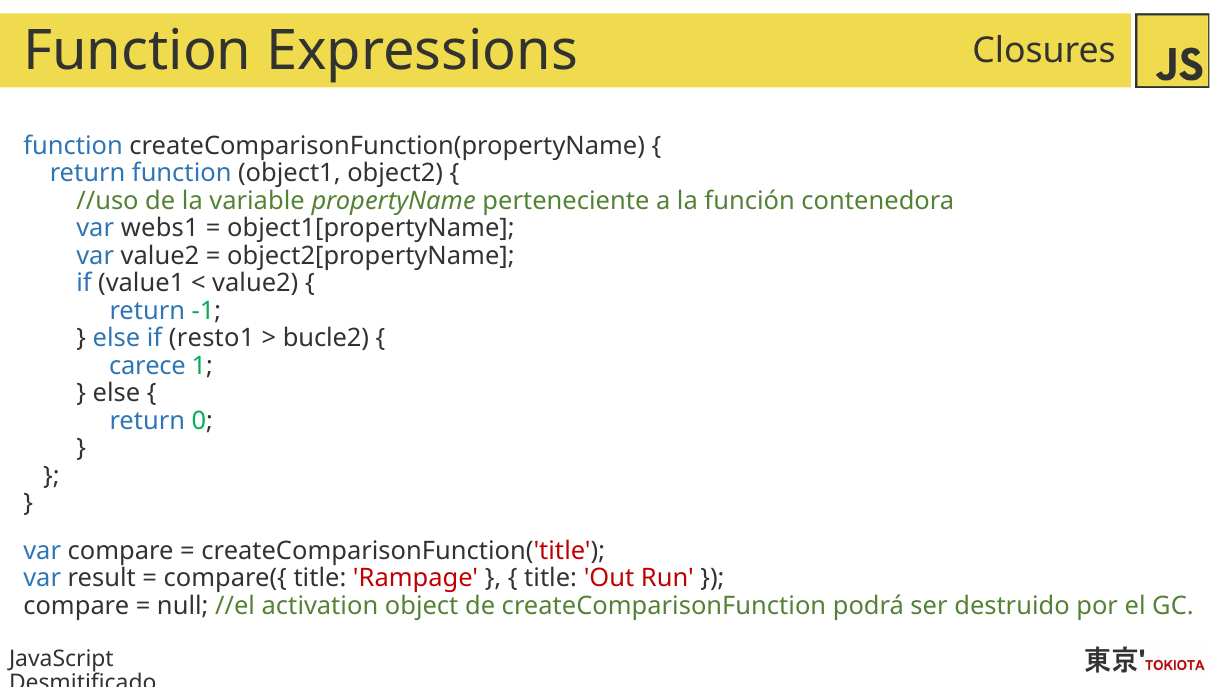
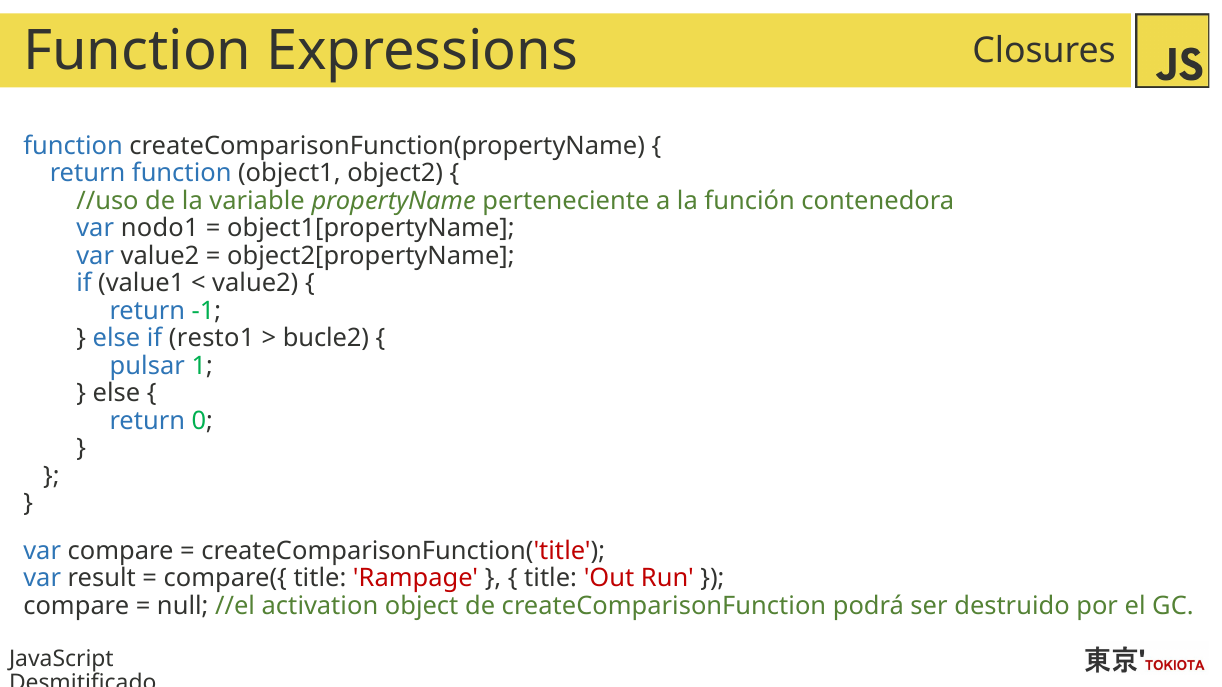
webs1: webs1 -> nodo1
carece: carece -> pulsar
